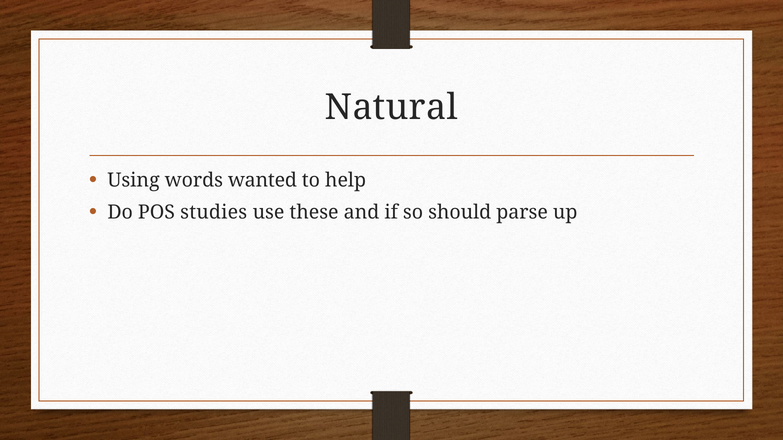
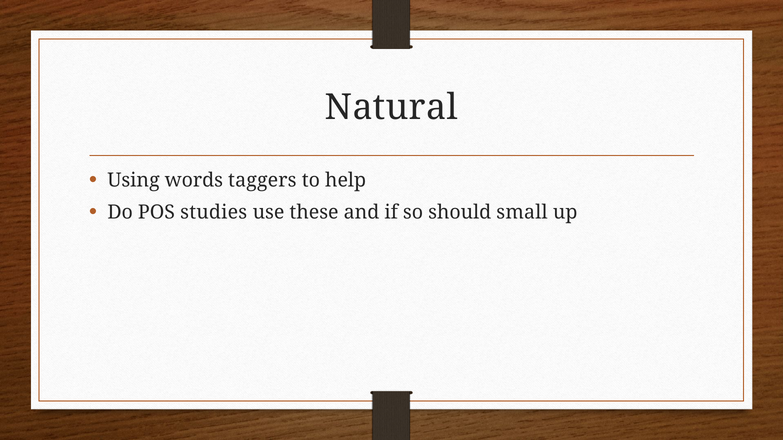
wanted: wanted -> taggers
parse: parse -> small
